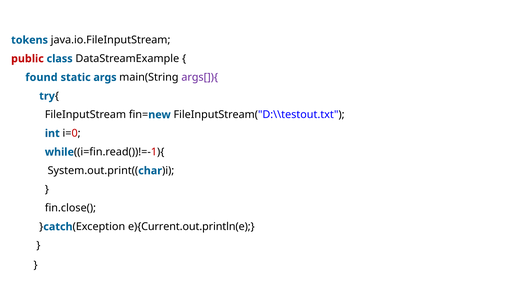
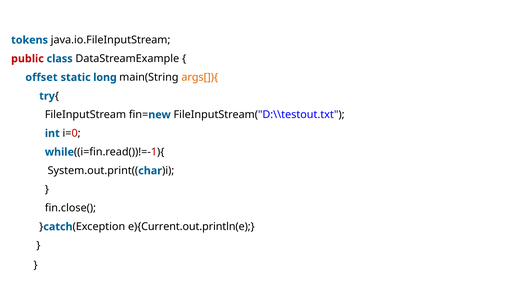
found: found -> offset
args: args -> long
args[]){ colour: purple -> orange
